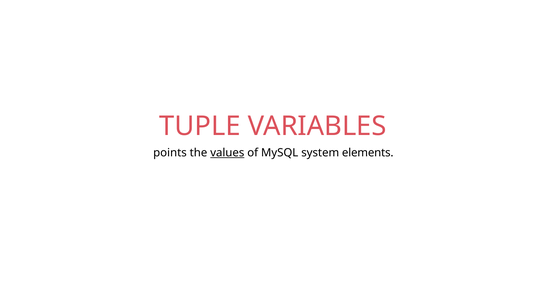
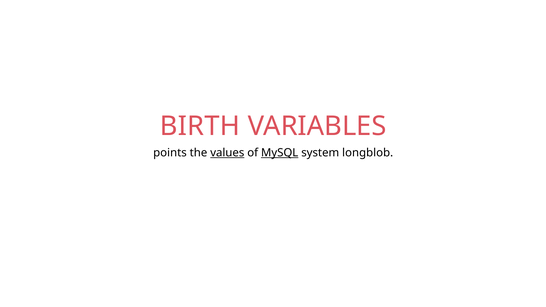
TUPLE: TUPLE -> BIRTH
MySQL underline: none -> present
elements: elements -> longblob
